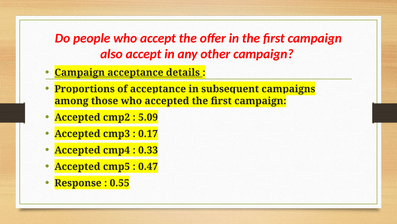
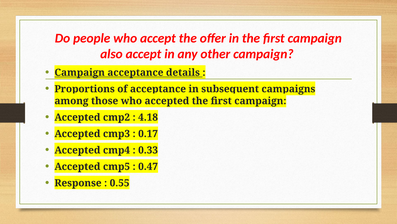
5.09: 5.09 -> 4.18
